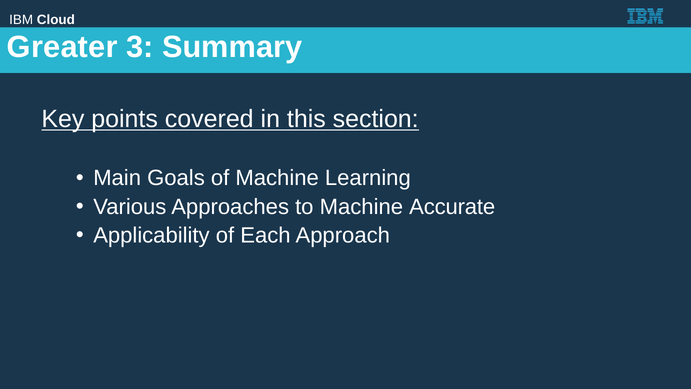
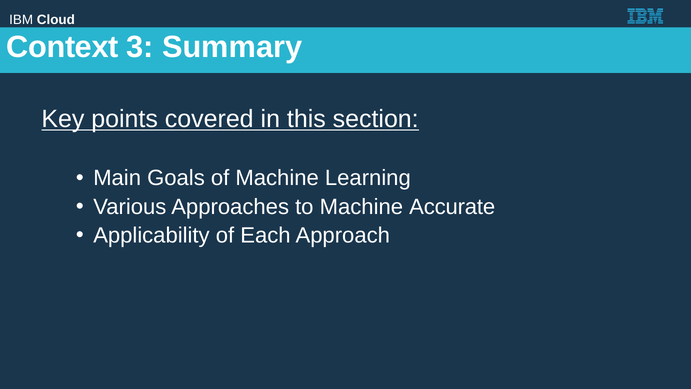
Greater: Greater -> Context
